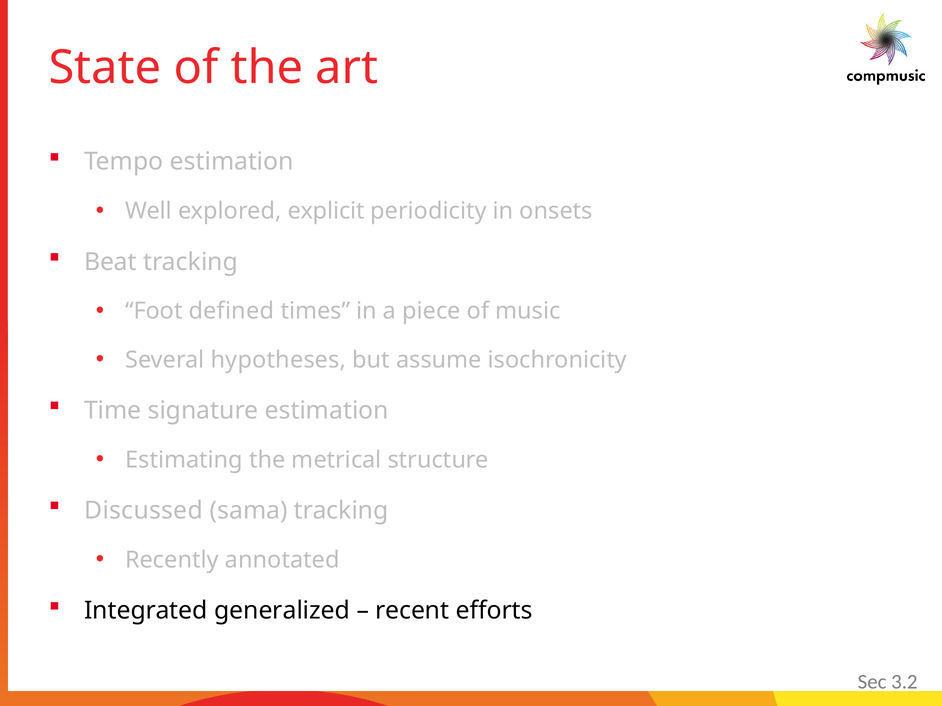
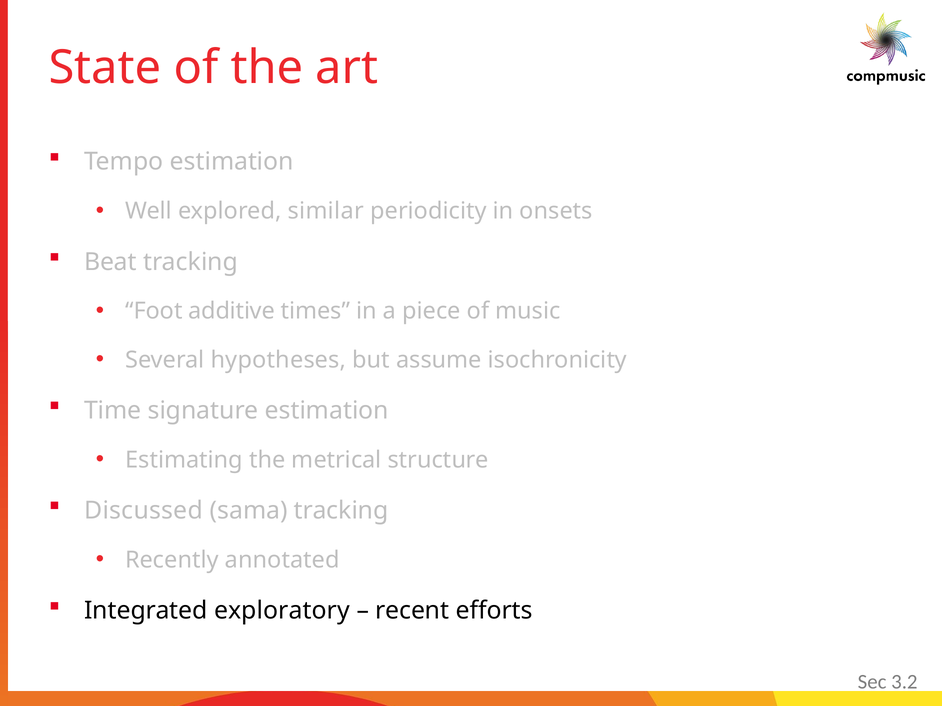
explicit: explicit -> similar
defined: defined -> additive
generalized: generalized -> exploratory
